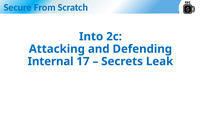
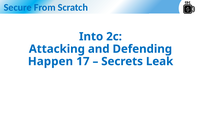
Internal: Internal -> Happen
